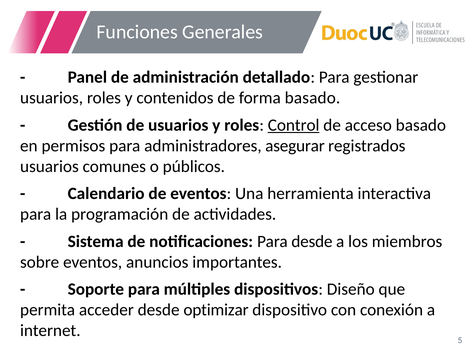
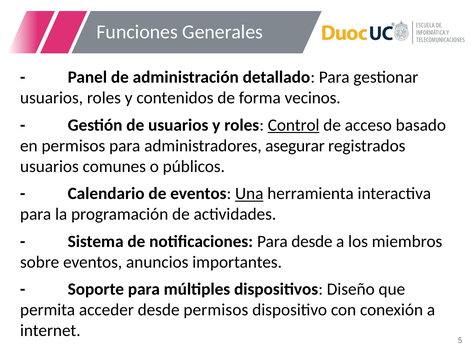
forma basado: basado -> vecinos
Una underline: none -> present
desde optimizar: optimizar -> permisos
